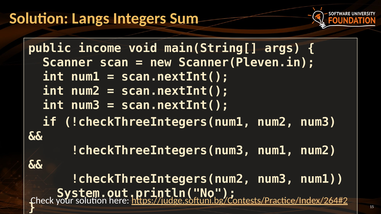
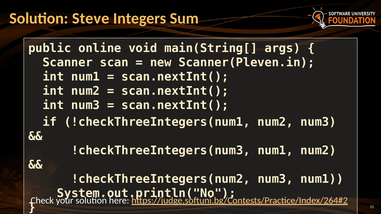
Langs: Langs -> Steve
income: income -> online
